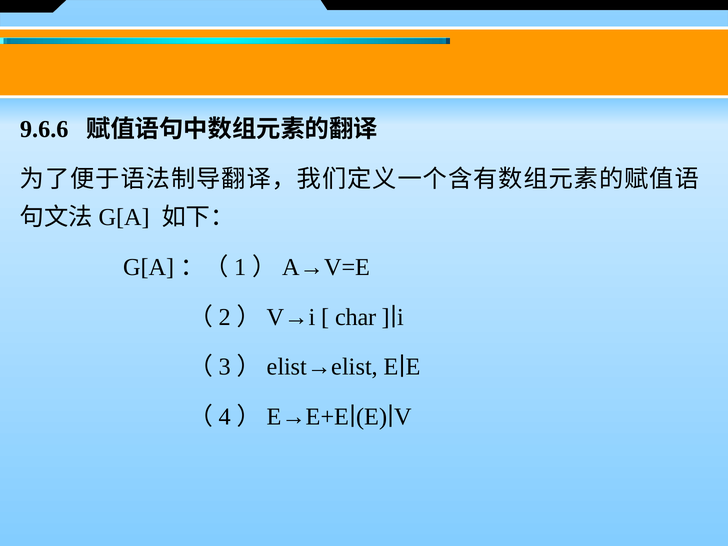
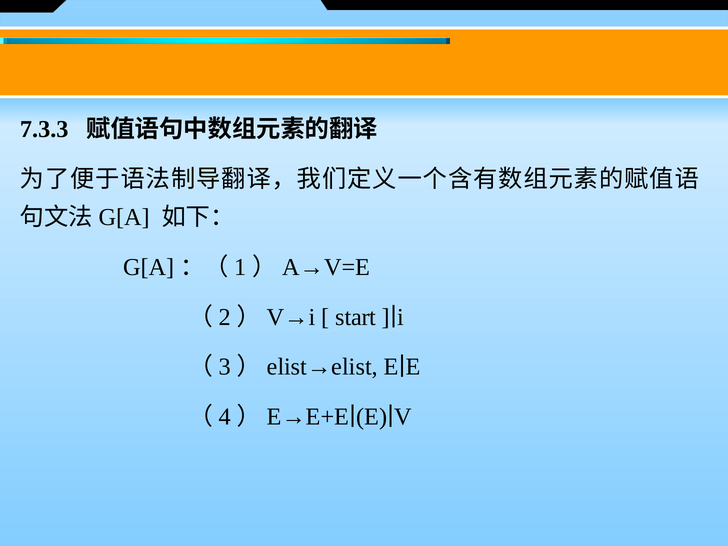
9.6.6: 9.6.6 -> 7.3.3
char: char -> start
